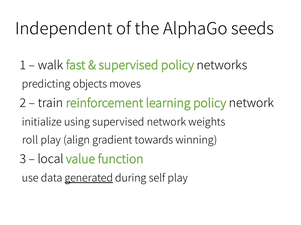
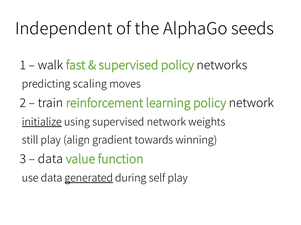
objects: objects -> scaling
initialize underline: none -> present
roll: roll -> still
local at (51, 160): local -> data
